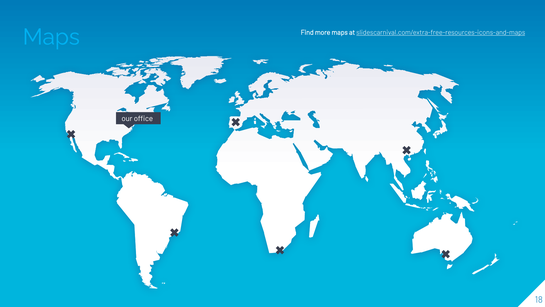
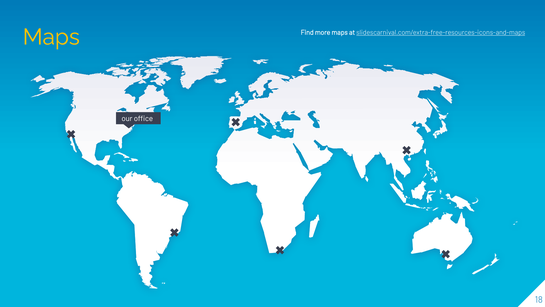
Maps at (51, 37) colour: light blue -> yellow
